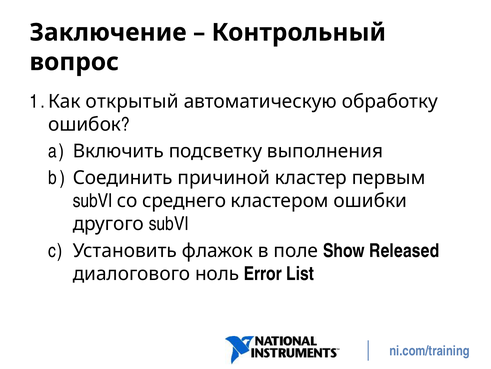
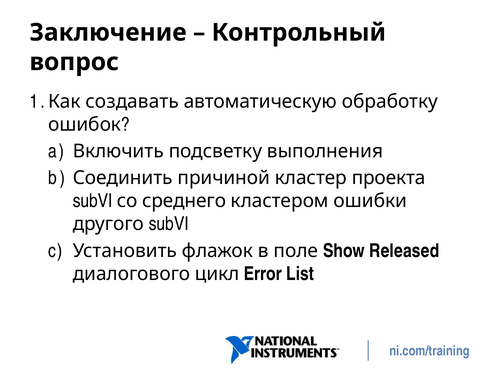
открытый: открытый -> создавать
первым: первым -> проекта
ноль: ноль -> цикл
